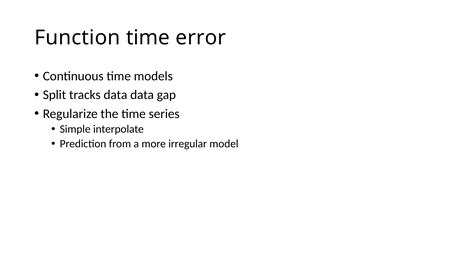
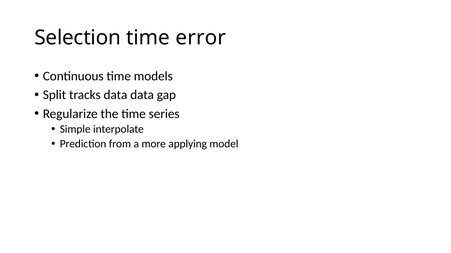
Function: Function -> Selection
irregular: irregular -> applying
